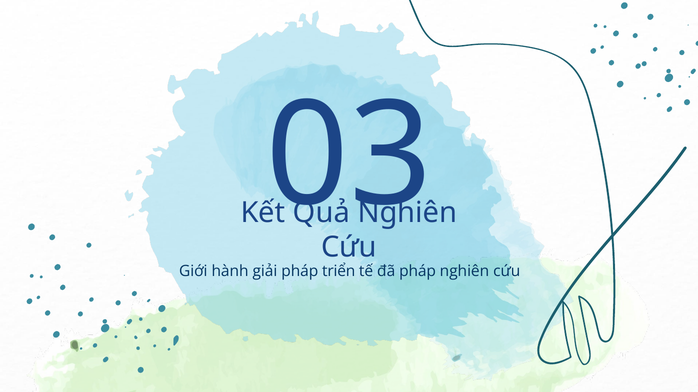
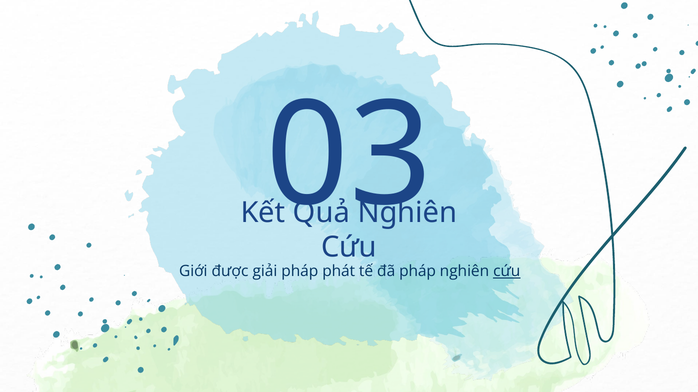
hành: hành -> được
triển: triển -> phát
cứu at (507, 272) underline: none -> present
